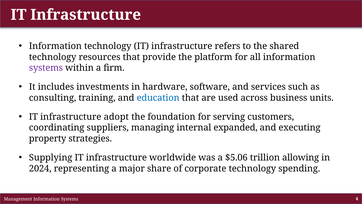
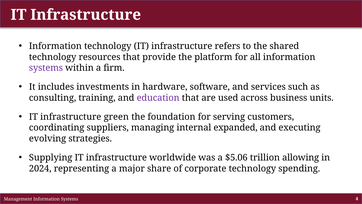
education colour: blue -> purple
adopt: adopt -> green
property: property -> evolving
